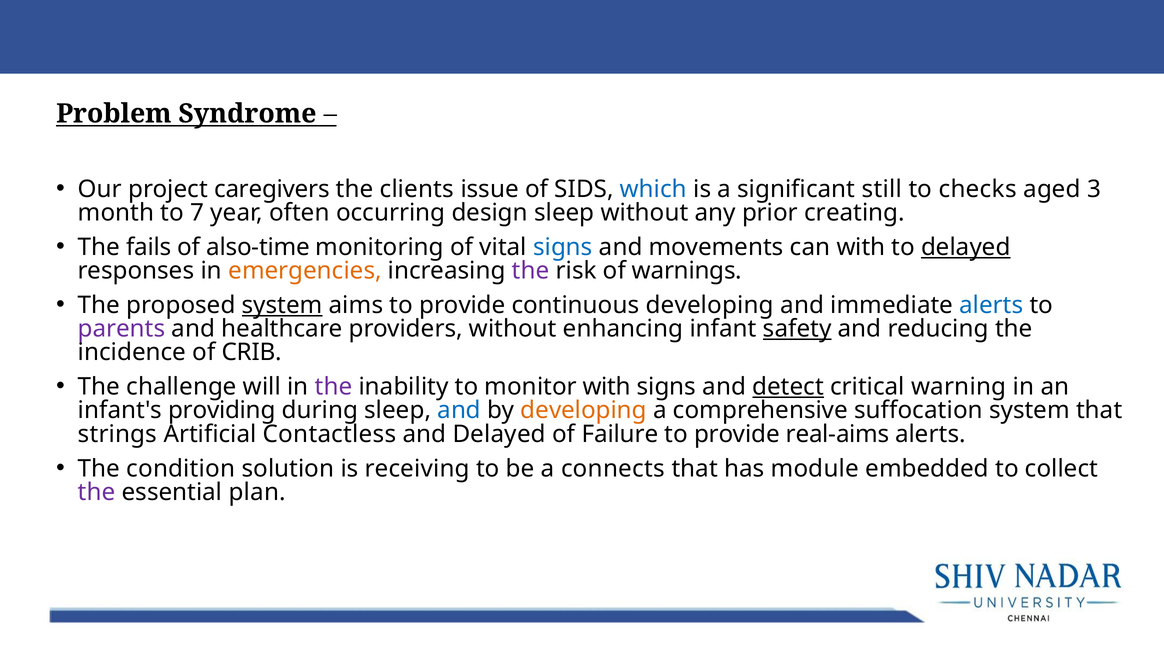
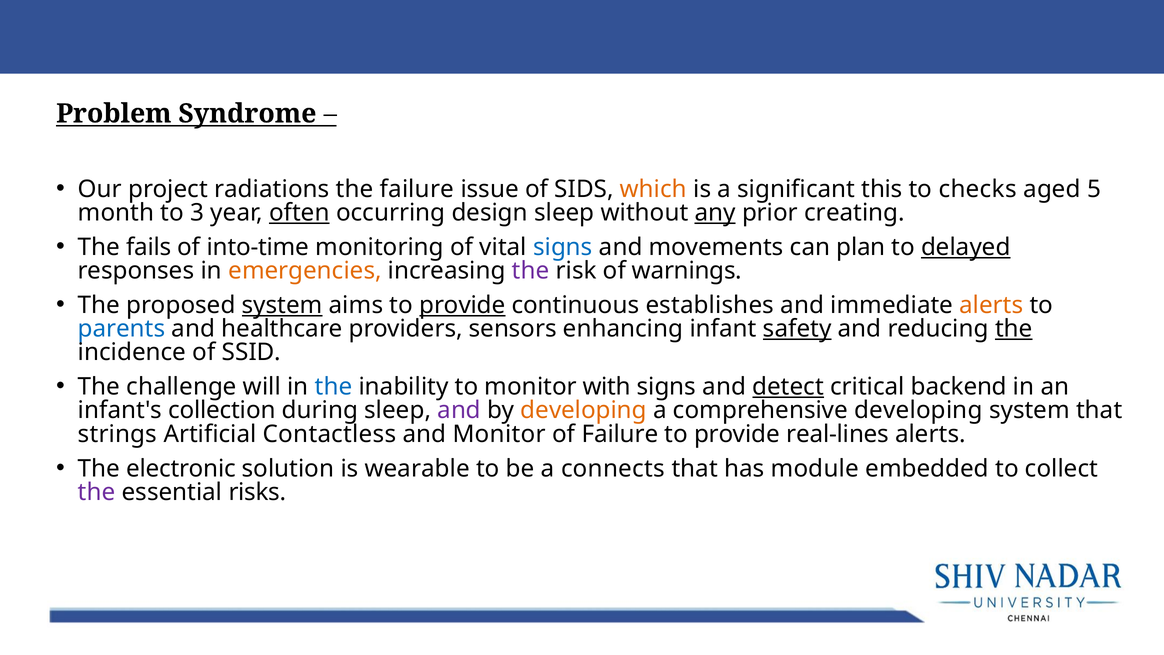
caregivers: caregivers -> radiations
the clients: clients -> failure
which colour: blue -> orange
still: still -> this
3: 3 -> 5
7: 7 -> 3
often underline: none -> present
any underline: none -> present
also-time: also-time -> into-time
can with: with -> plan
provide at (462, 305) underline: none -> present
continuous developing: developing -> establishes
alerts at (991, 305) colour: blue -> orange
parents colour: purple -> blue
providers without: without -> sensors
the at (1014, 329) underline: none -> present
CRIB: CRIB -> SSID
the at (334, 387) colour: purple -> blue
warning: warning -> backend
providing: providing -> collection
and at (459, 410) colour: blue -> purple
comprehensive suffocation: suffocation -> developing
and Delayed: Delayed -> Monitor
real-aims: real-aims -> real-lines
condition: condition -> electronic
receiving: receiving -> wearable
plan: plan -> risks
